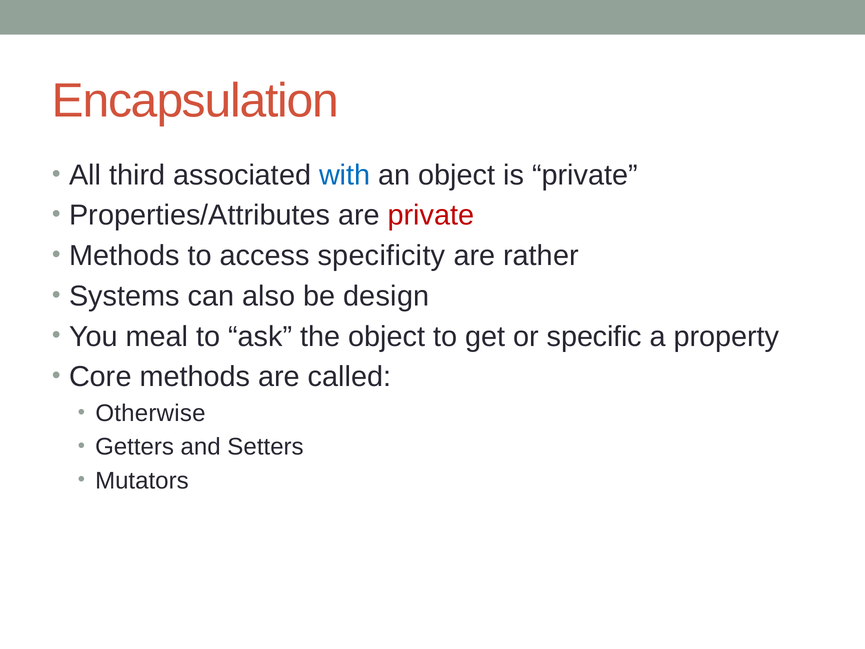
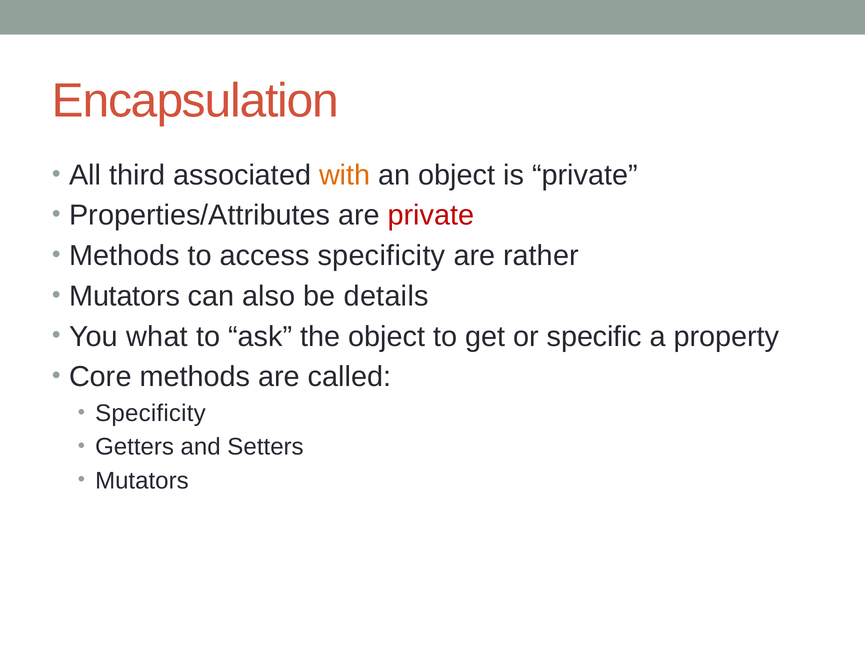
with colour: blue -> orange
Systems at (124, 296): Systems -> Mutators
design: design -> details
meal: meal -> what
Otherwise at (150, 413): Otherwise -> Specificity
